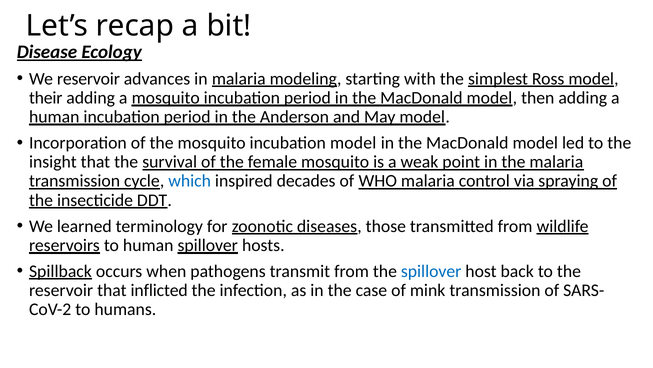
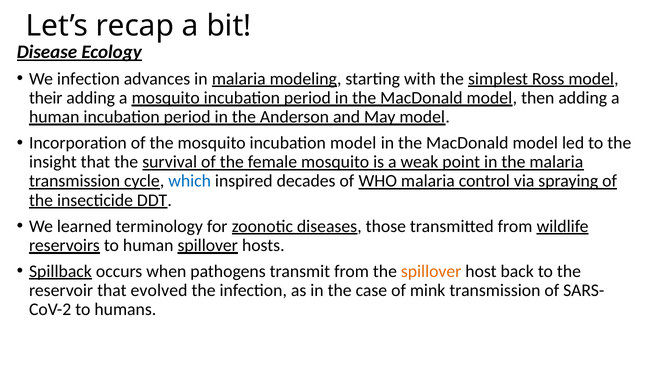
We reservoir: reservoir -> infection
spillover at (431, 271) colour: blue -> orange
inflicted: inflicted -> evolved
